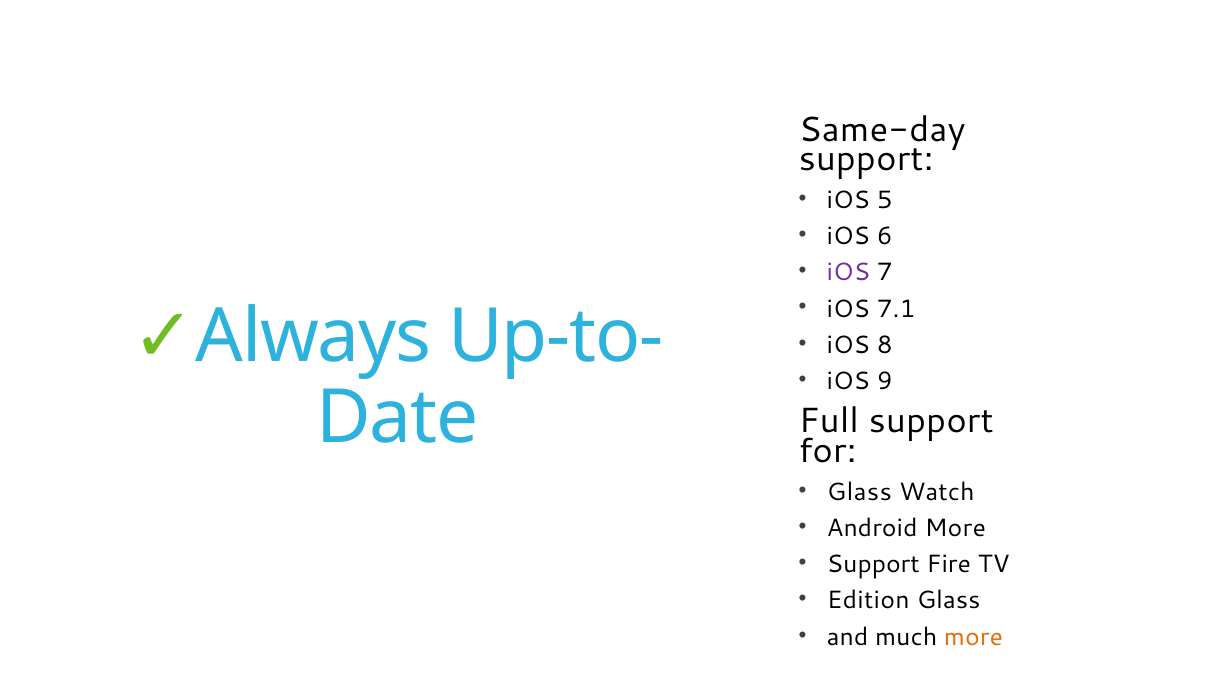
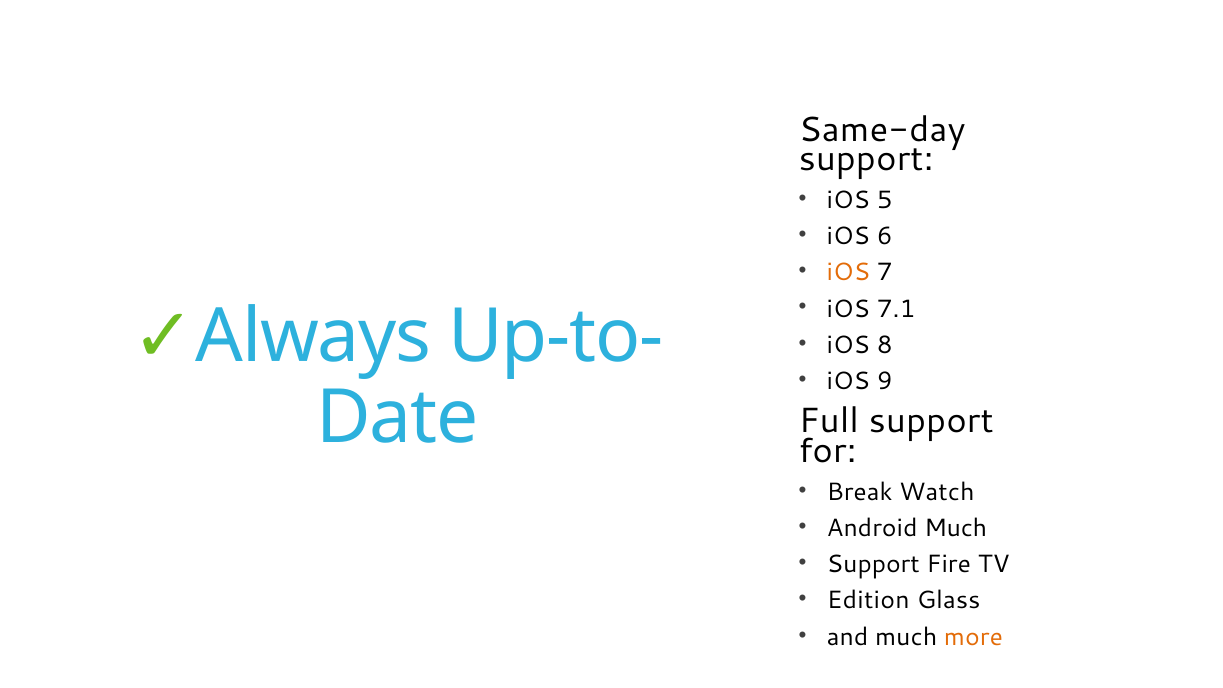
iOS at (848, 273) colour: purple -> orange
Glass at (859, 492): Glass -> Break
Android More: More -> Much
